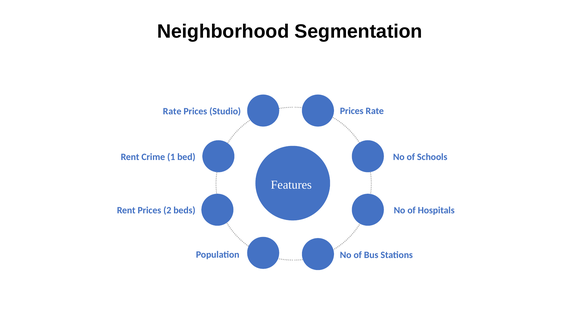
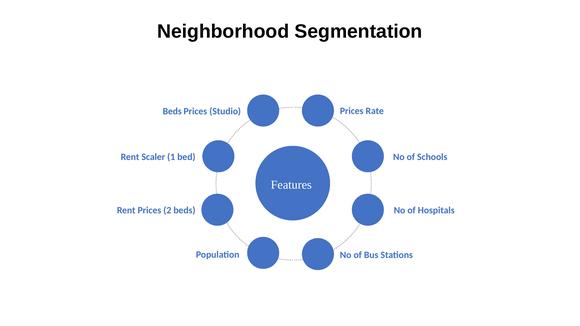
Rate at (172, 111): Rate -> Beds
Crime: Crime -> Scaler
